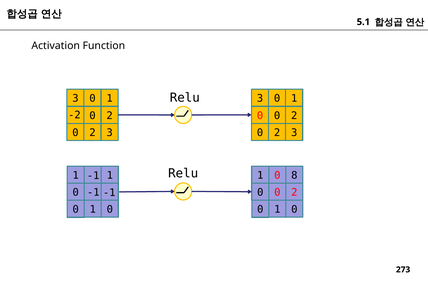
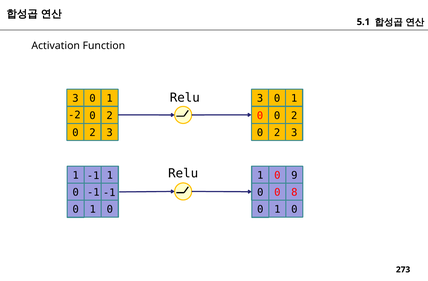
8: 8 -> 9
2 at (294, 193): 2 -> 8
